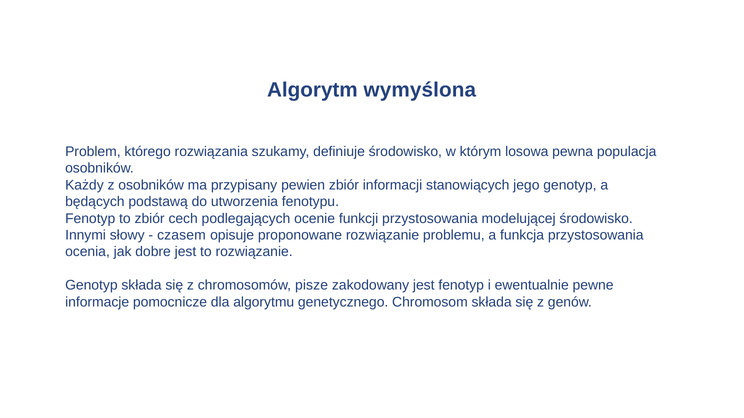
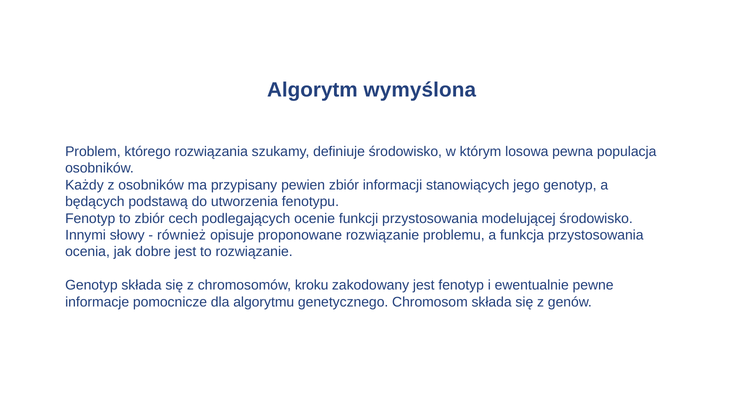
czasem: czasem -> również
pisze: pisze -> kroku
